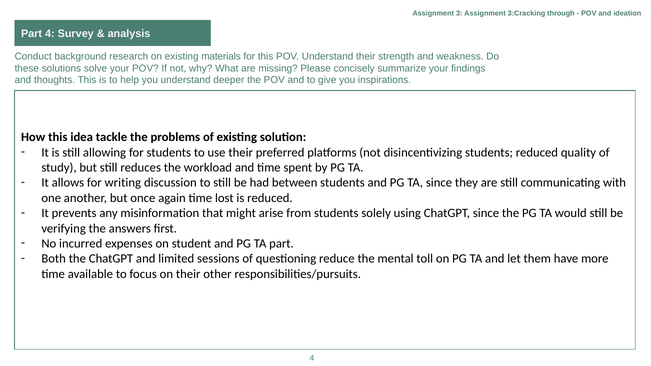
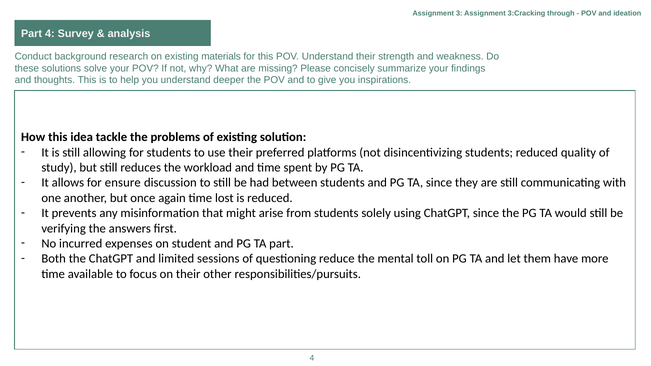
writing: writing -> ensure
